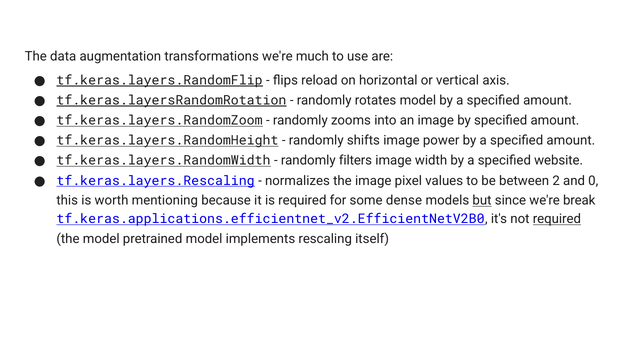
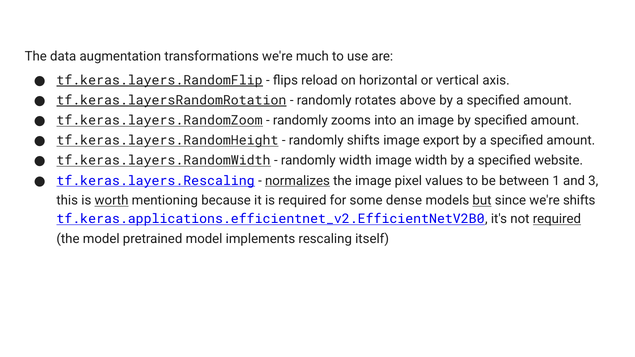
rotates model: model -> above
power: power -> export
randomly filters: filters -> width
normalizes underline: none -> present
2: 2 -> 1
0: 0 -> 3
worth underline: none -> present
we're break: break -> shifts
